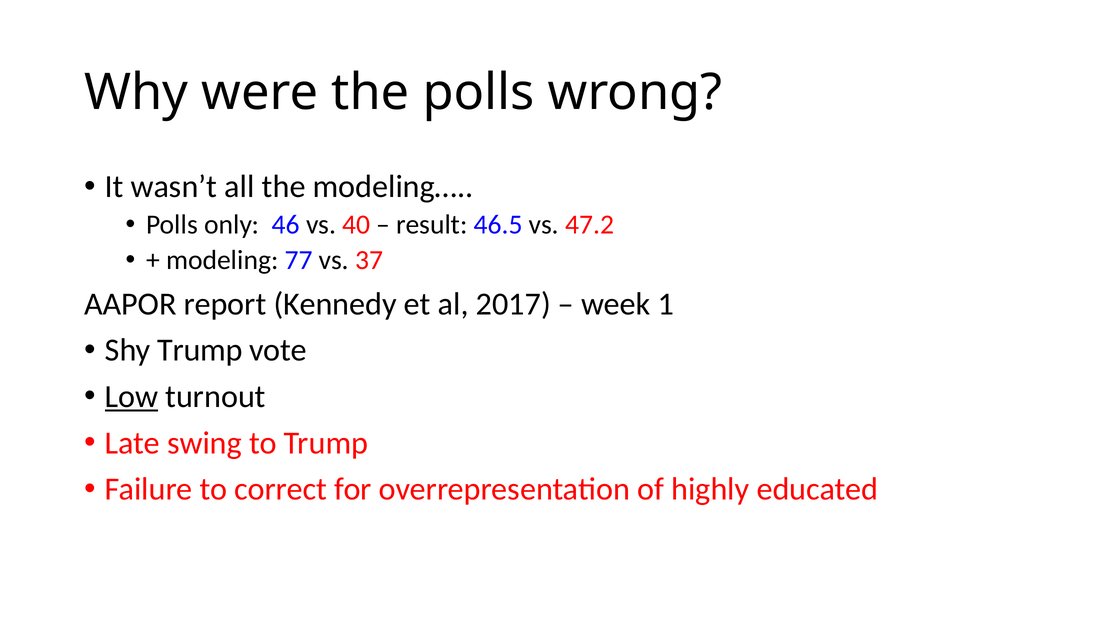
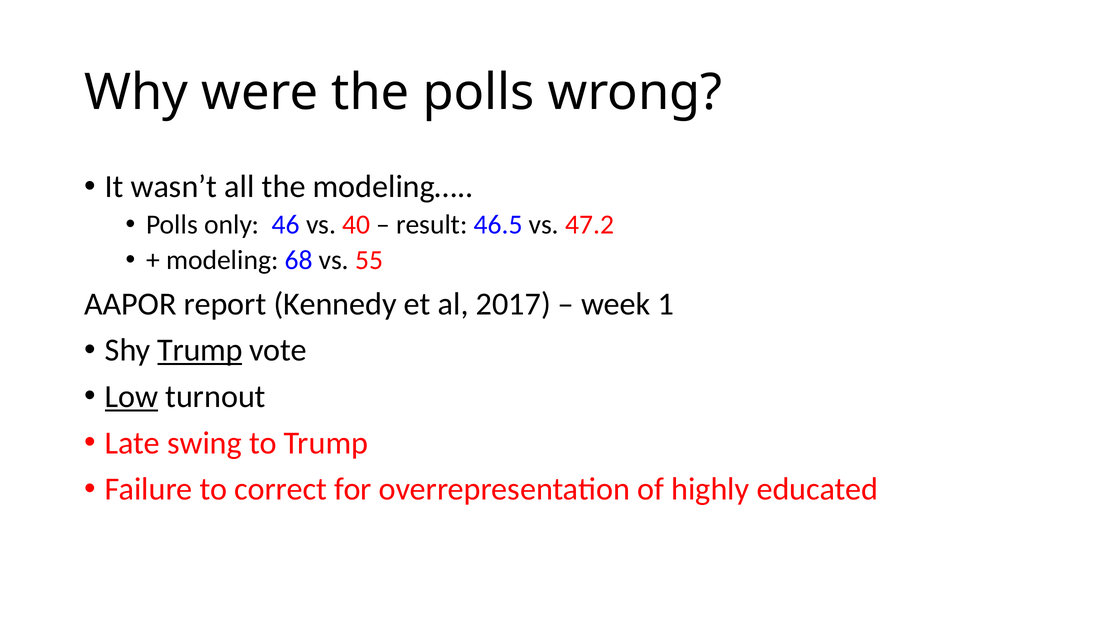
77: 77 -> 68
37: 37 -> 55
Trump at (200, 350) underline: none -> present
